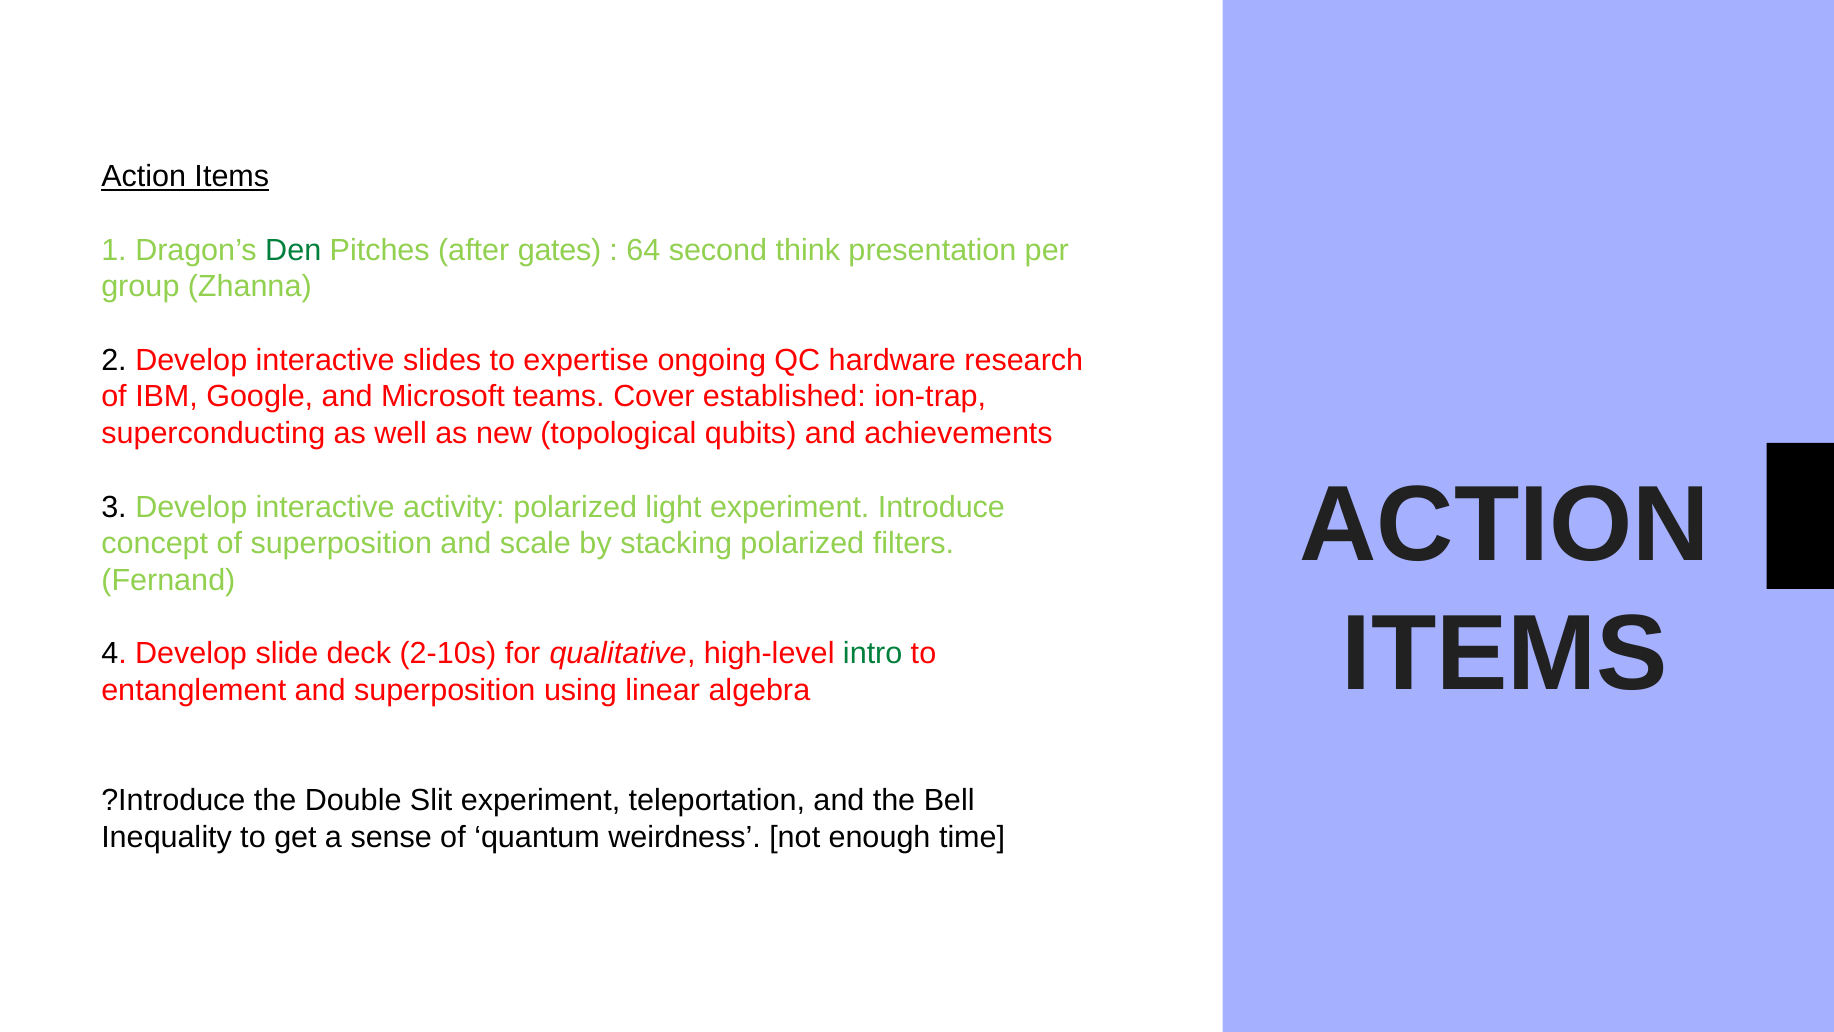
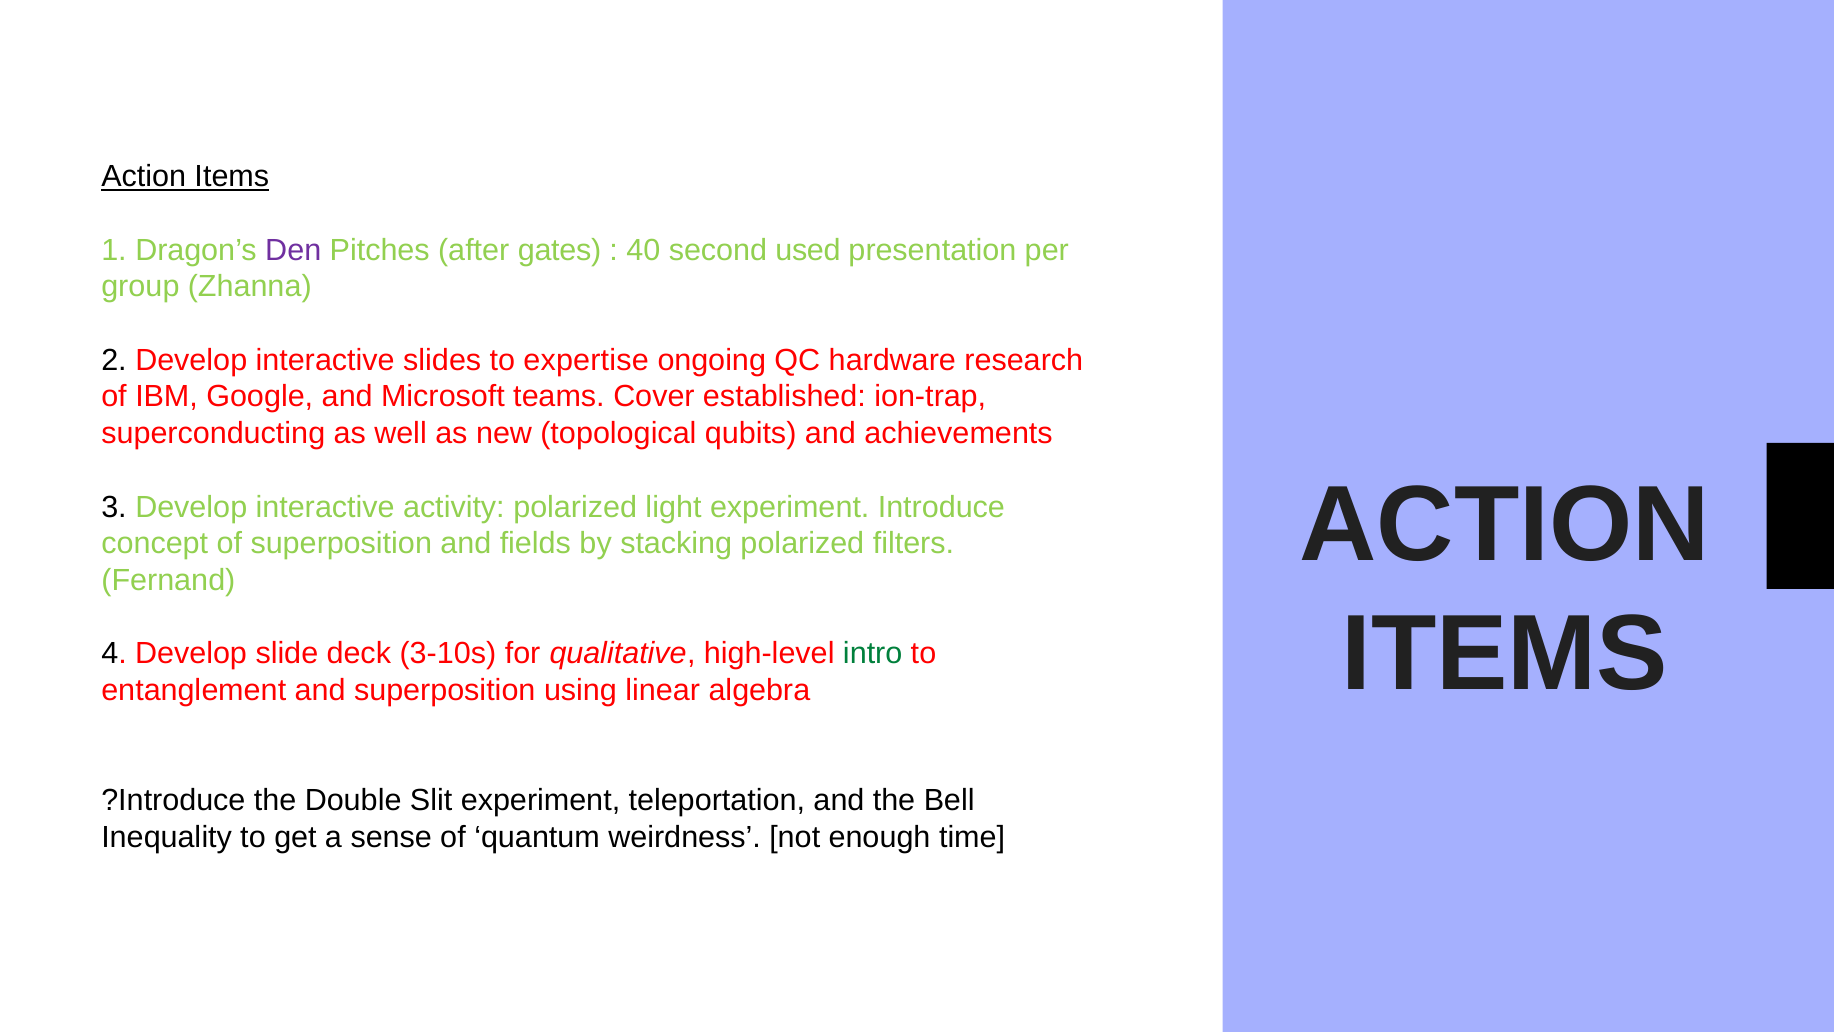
Den colour: green -> purple
64: 64 -> 40
think: think -> used
scale: scale -> fields
2-10s: 2-10s -> 3-10s
